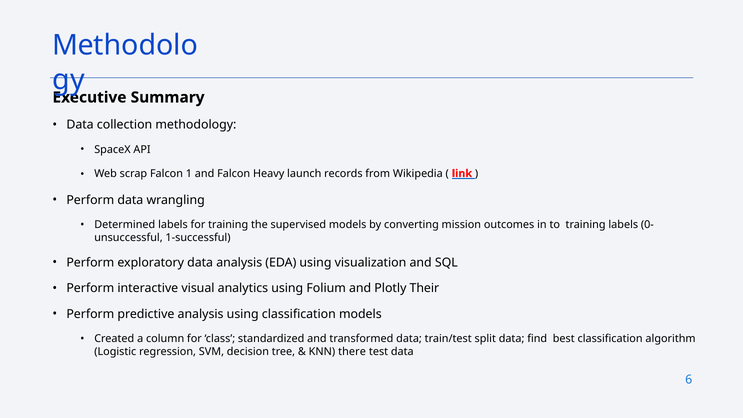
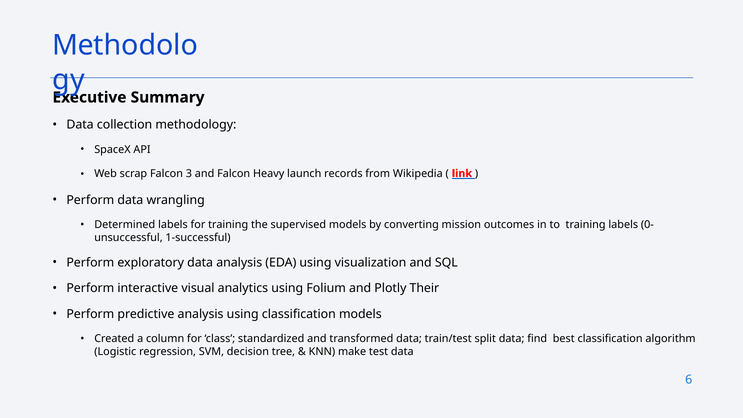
1: 1 -> 3
there: there -> make
